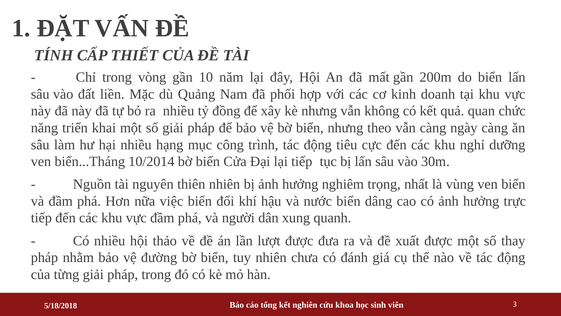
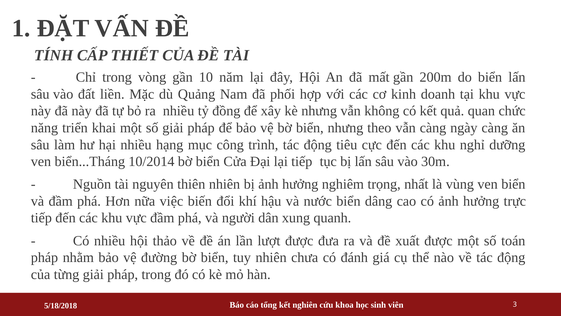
thay: thay -> toán
